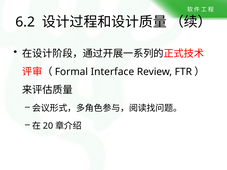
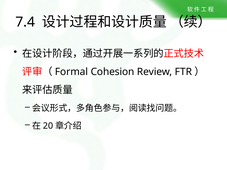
6.2: 6.2 -> 7.4
Interface: Interface -> Cohesion
